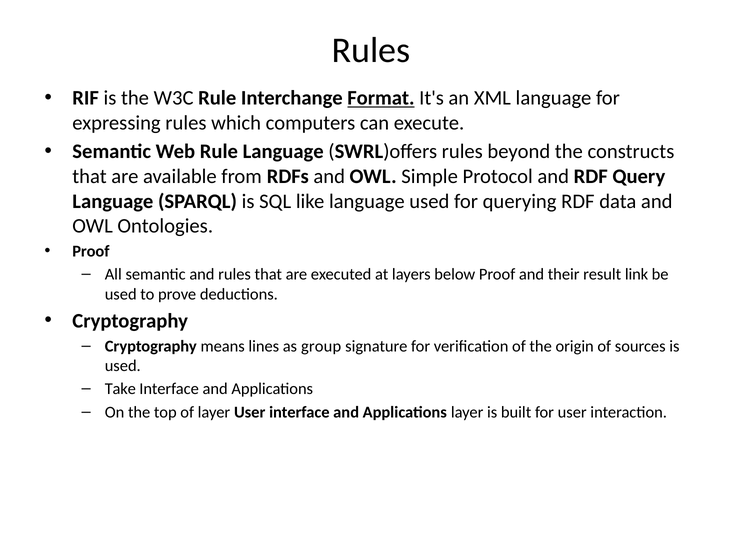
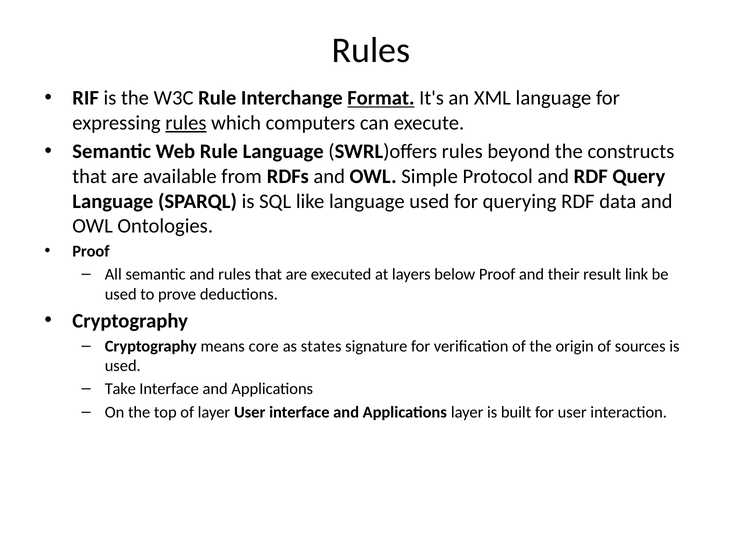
rules at (186, 123) underline: none -> present
lines: lines -> core
group: group -> states
